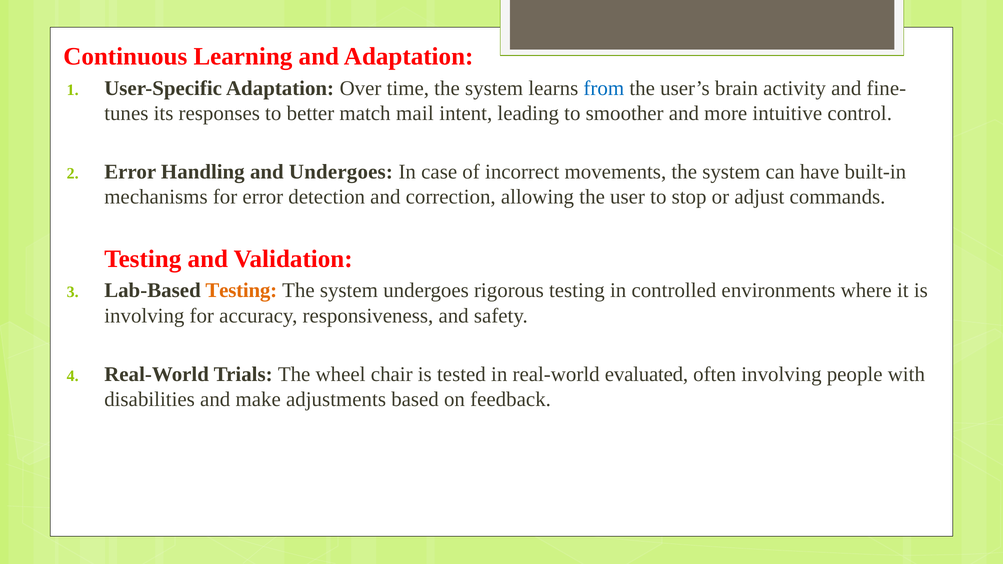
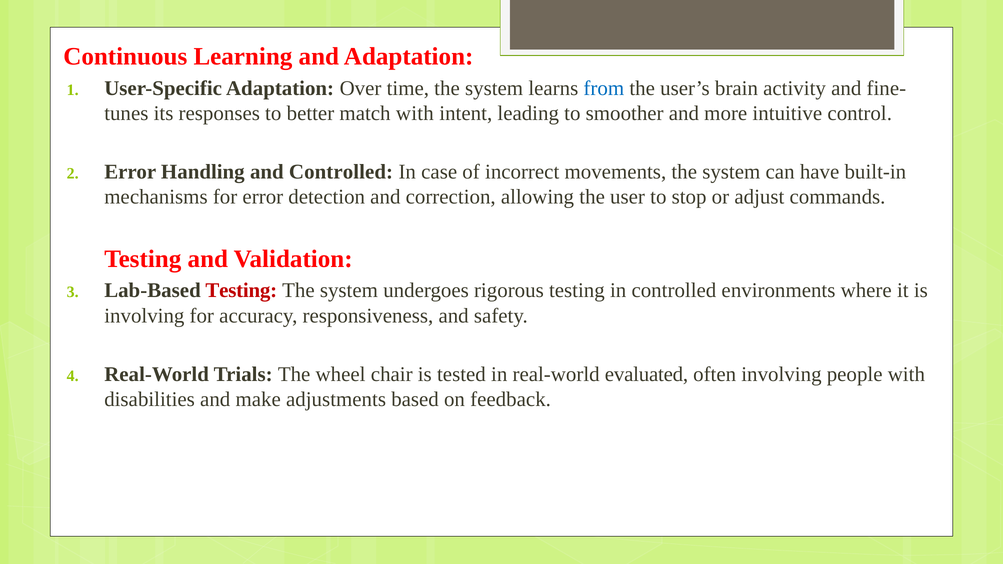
match mail: mail -> with
and Undergoes: Undergoes -> Controlled
Testing at (241, 291) colour: orange -> red
